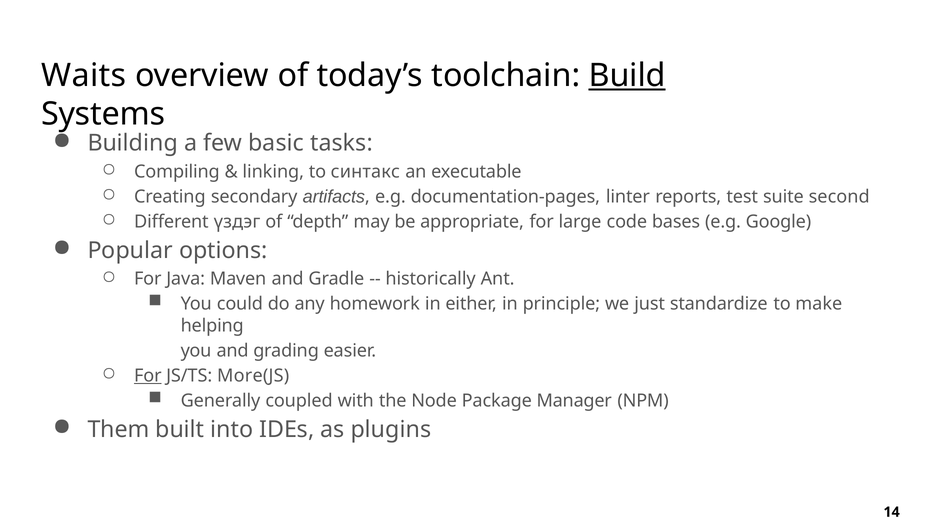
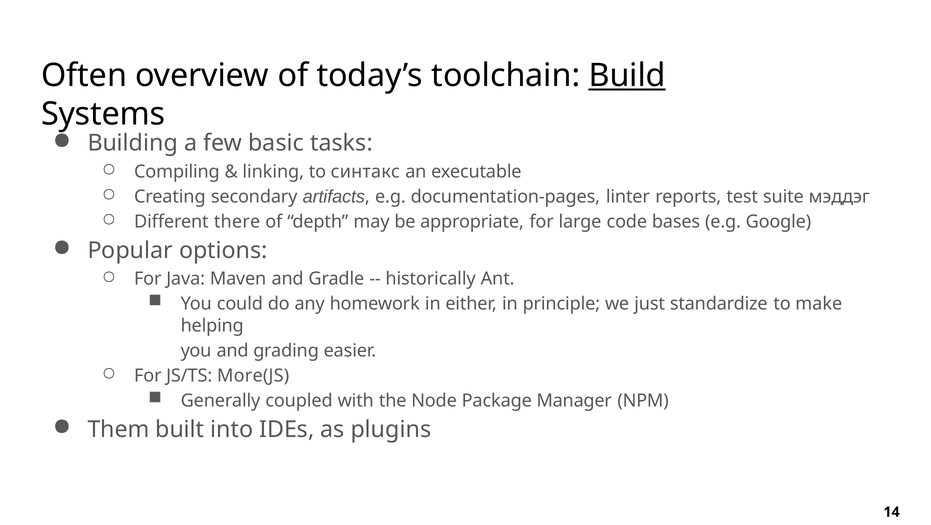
Waits: Waits -> Often
second: second -> мэддэг
үздэг: үздэг -> there
For at (148, 375) underline: present -> none
